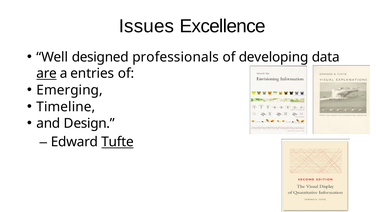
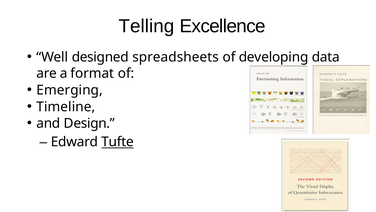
Issues: Issues -> Telling
professionals: professionals -> spreadsheets
are underline: present -> none
entries: entries -> format
